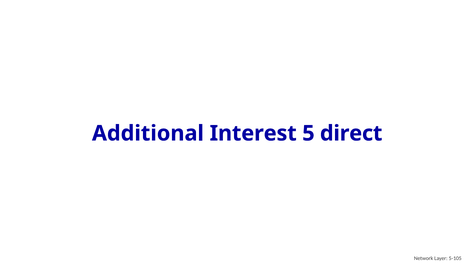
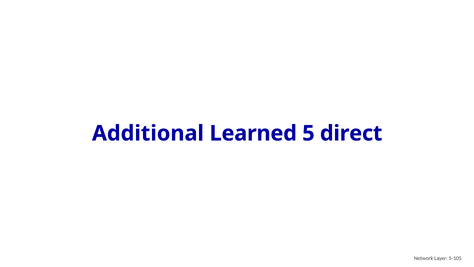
Interest: Interest -> Learned
